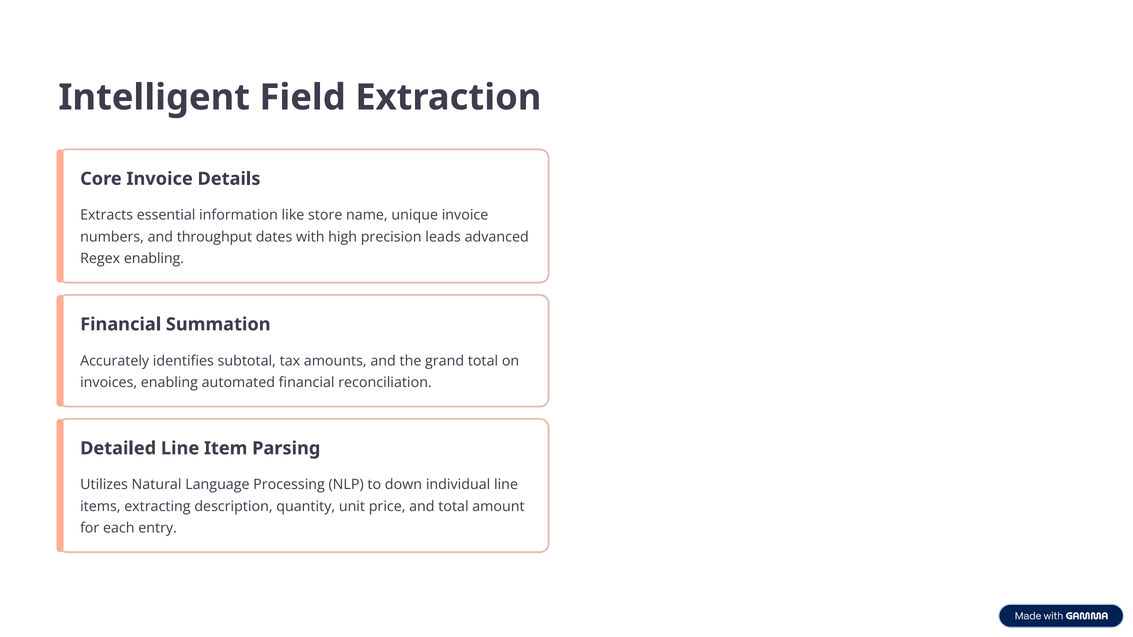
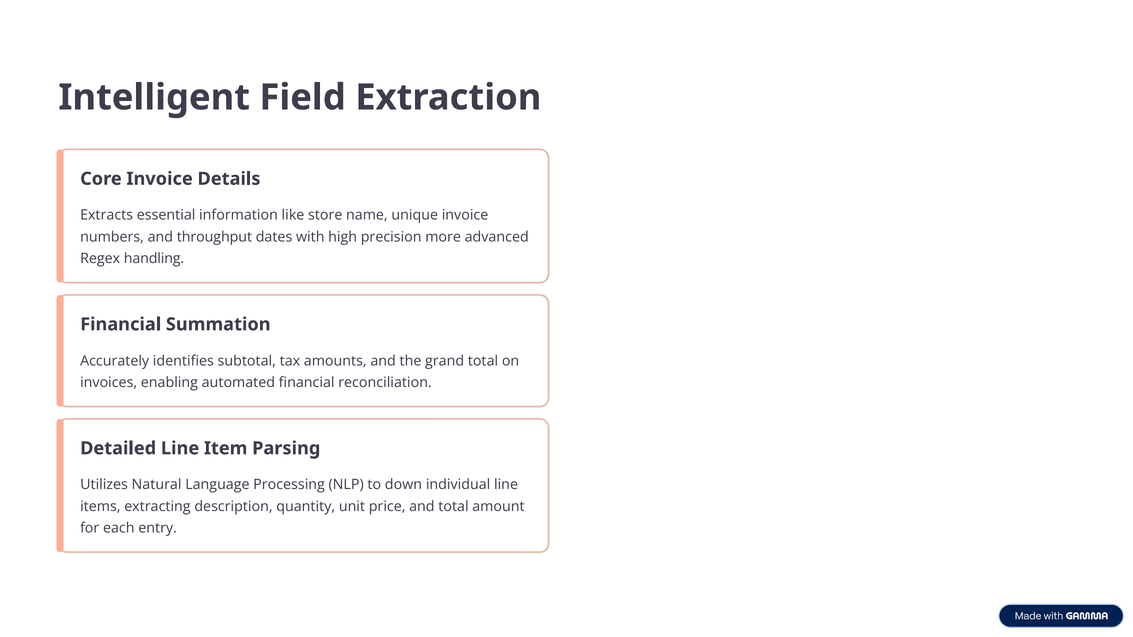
leads: leads -> more
Regex enabling: enabling -> handling
